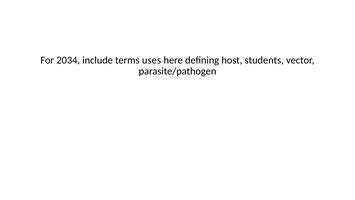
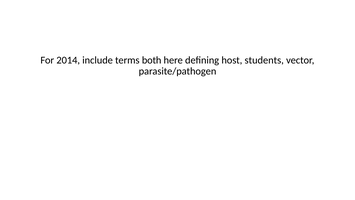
2034: 2034 -> 2014
uses: uses -> both
